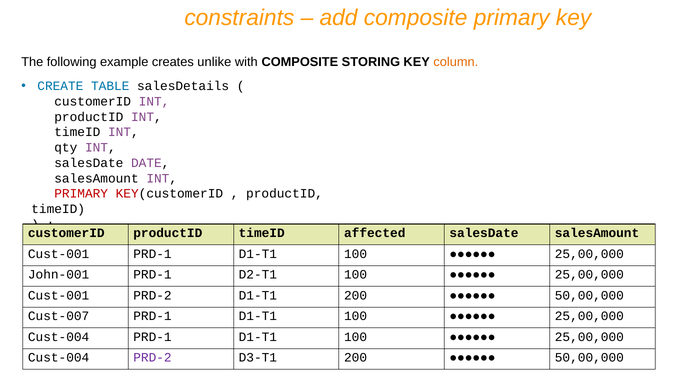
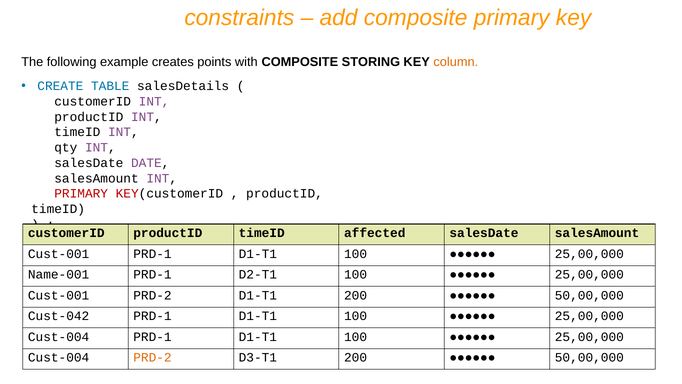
unlike: unlike -> points
John-001: John-001 -> Name-001
Cust-007: Cust-007 -> Cust-042
PRD-2 at (152, 357) colour: purple -> orange
